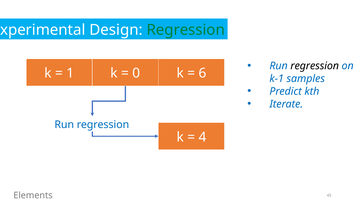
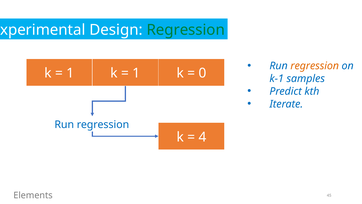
regression at (315, 66) colour: black -> orange
0 at (136, 73): 0 -> 1
6: 6 -> 0
